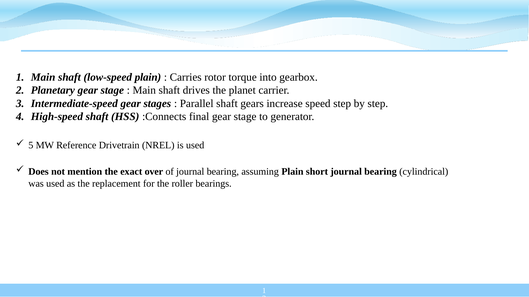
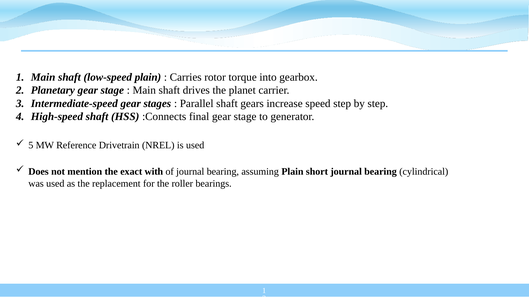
over: over -> with
